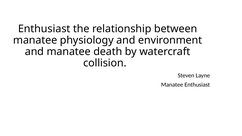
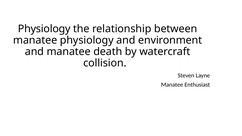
Enthusiast at (44, 29): Enthusiast -> Physiology
